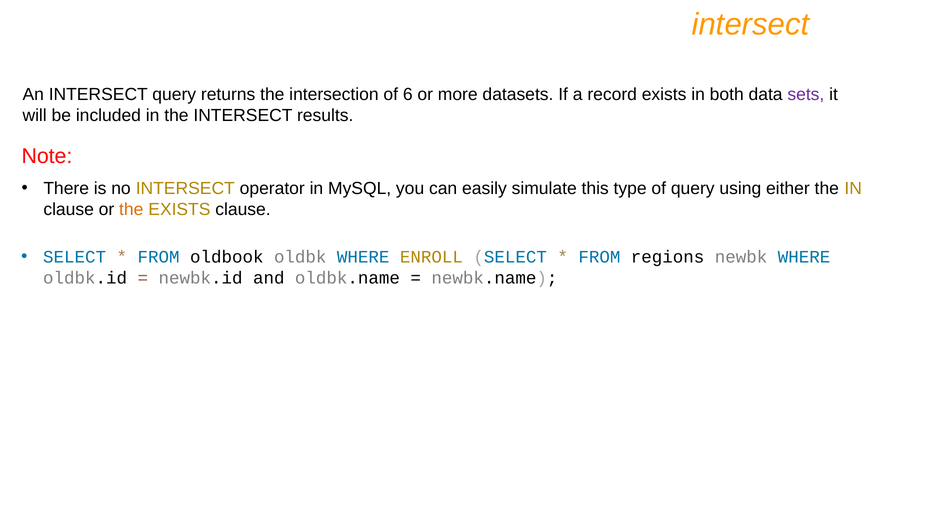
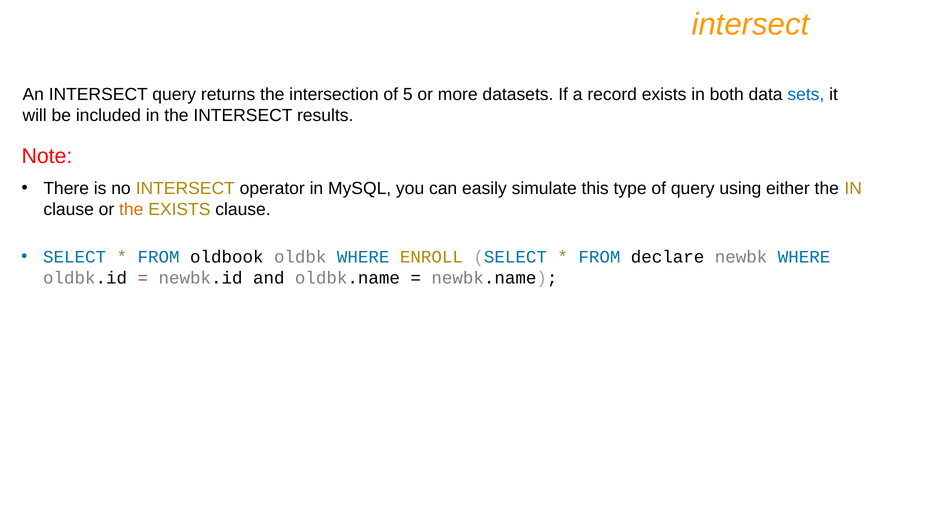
6: 6 -> 5
sets colour: purple -> blue
regions: regions -> declare
